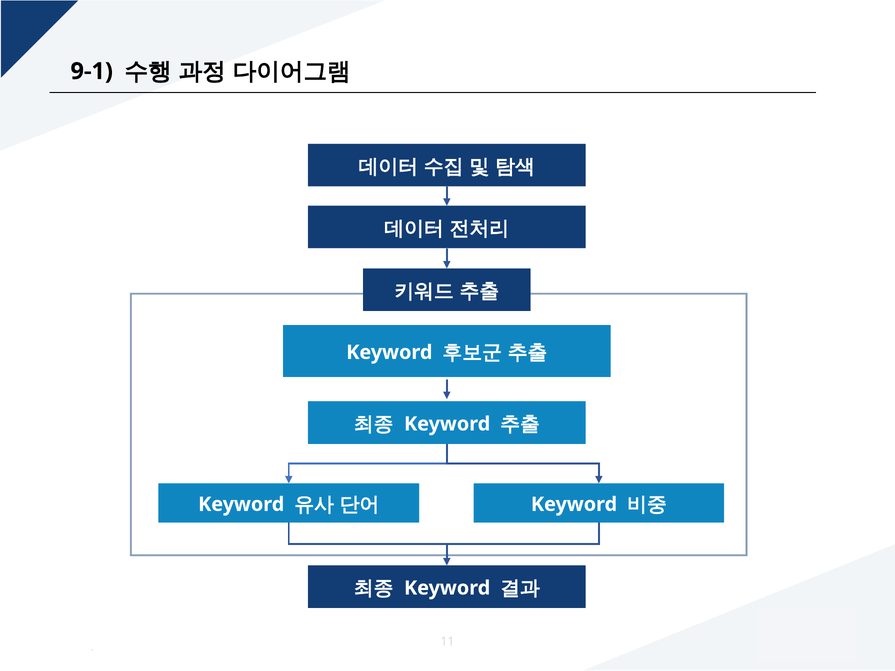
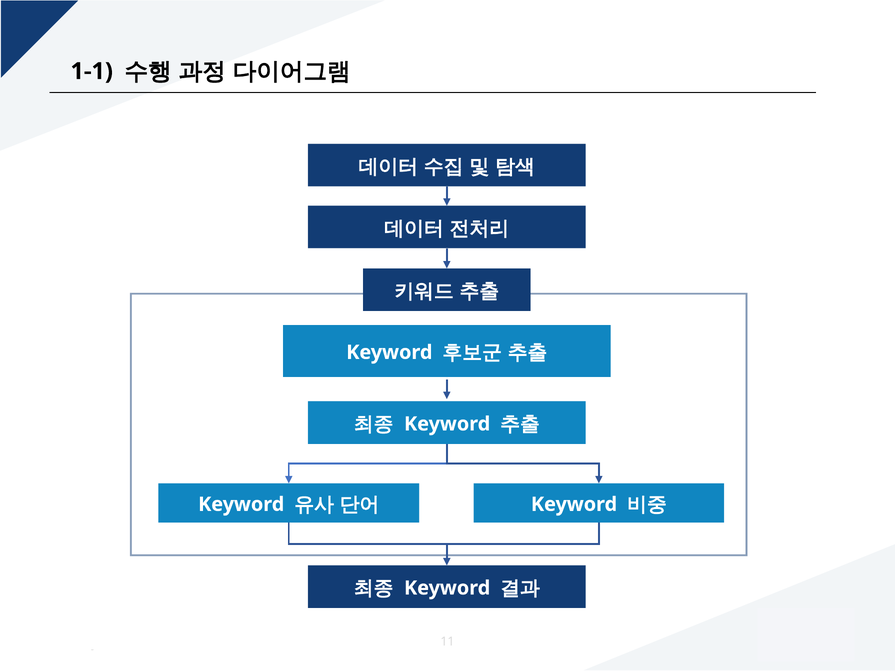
9-1: 9-1 -> 1-1
